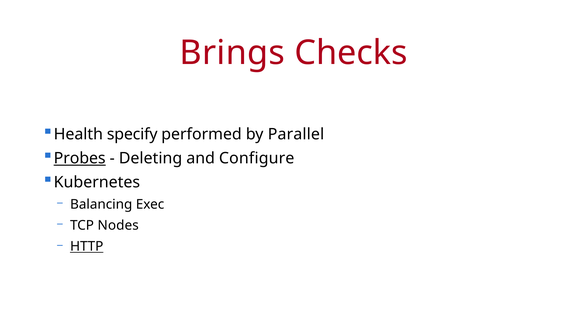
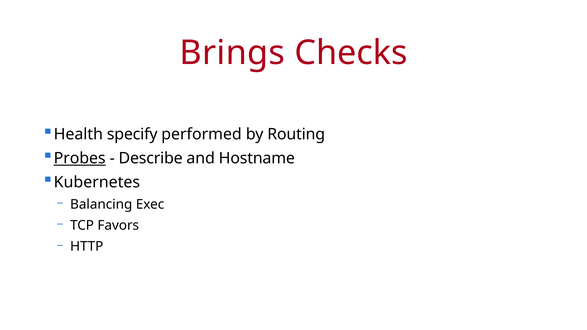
Parallel: Parallel -> Routing
Deleting: Deleting -> Describe
Configure: Configure -> Hostname
Nodes: Nodes -> Favors
HTTP underline: present -> none
